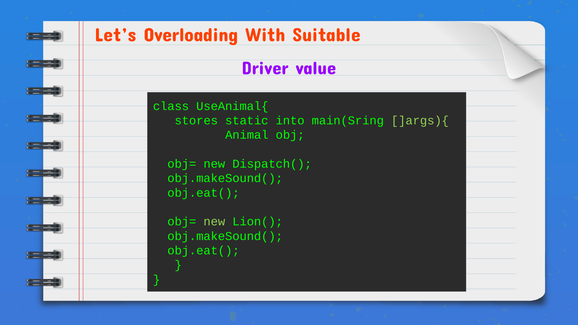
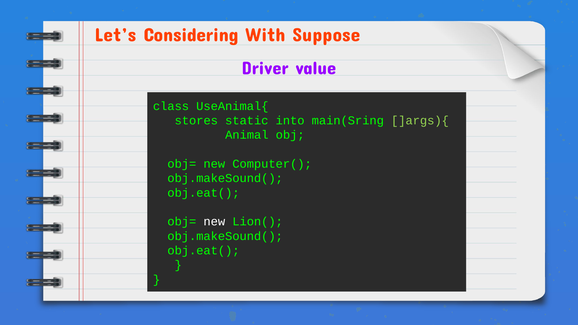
Overloading: Overloading -> Considering
Suitable: Suitable -> Suppose
Dispatch(: Dispatch( -> Computer(
new at (214, 222) colour: light green -> white
